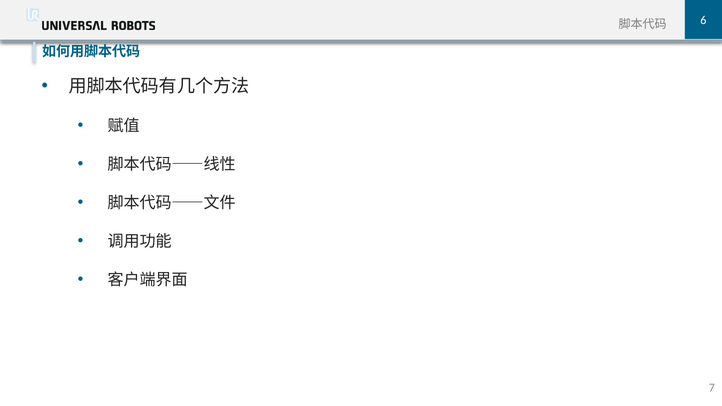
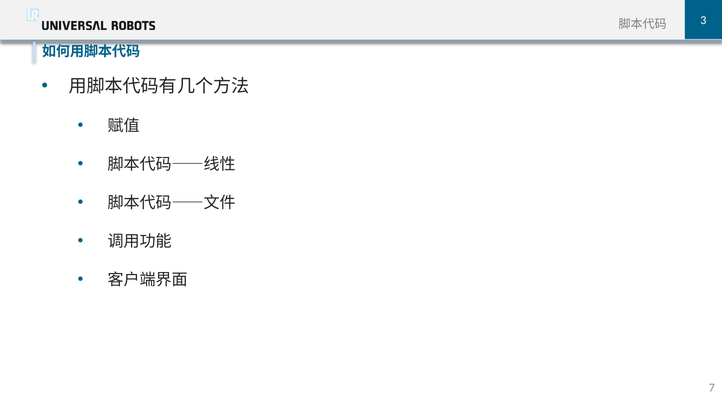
6: 6 -> 3
